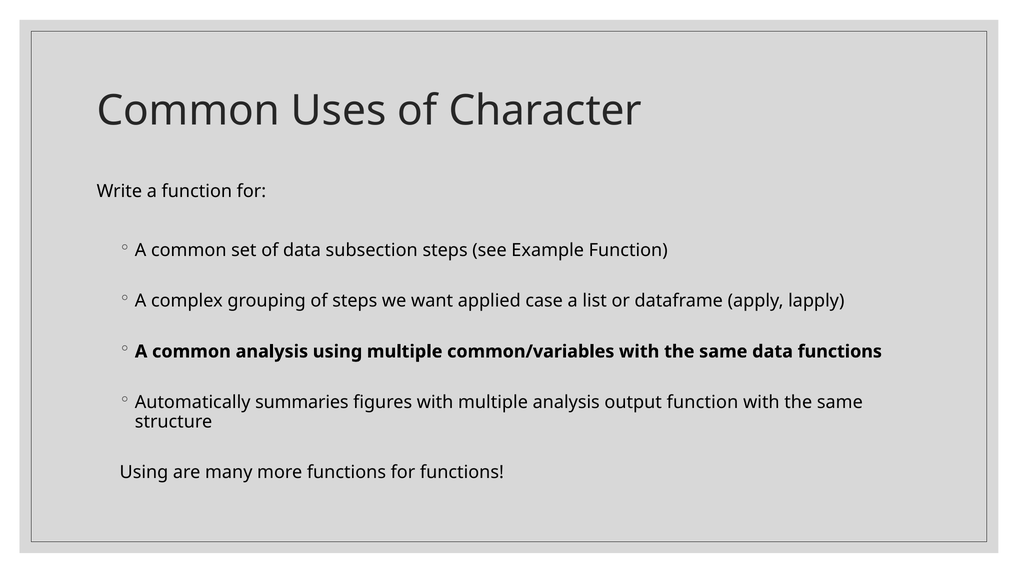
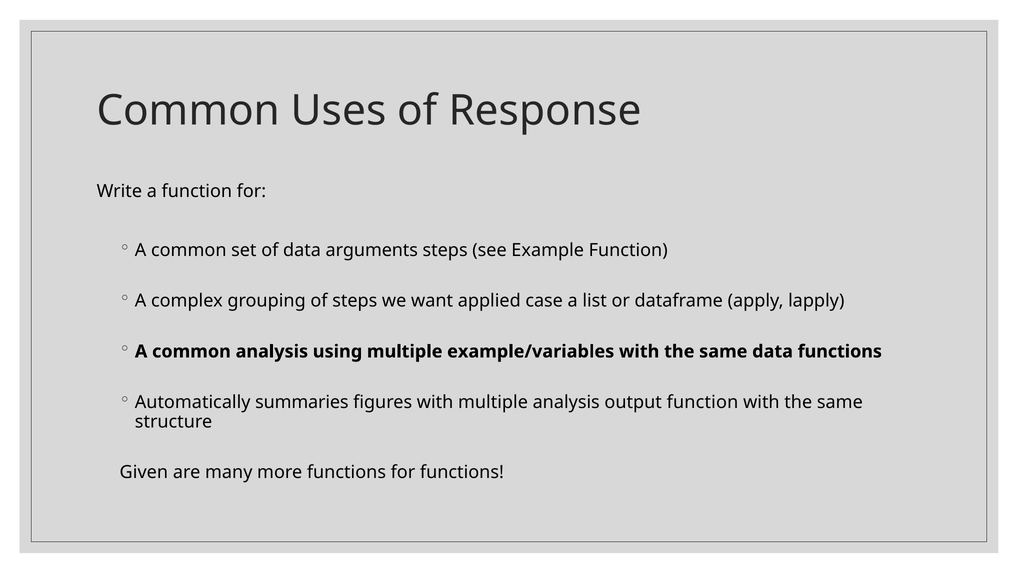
Character: Character -> Response
subsection: subsection -> arguments
common/variables: common/variables -> example/variables
Using at (144, 472): Using -> Given
